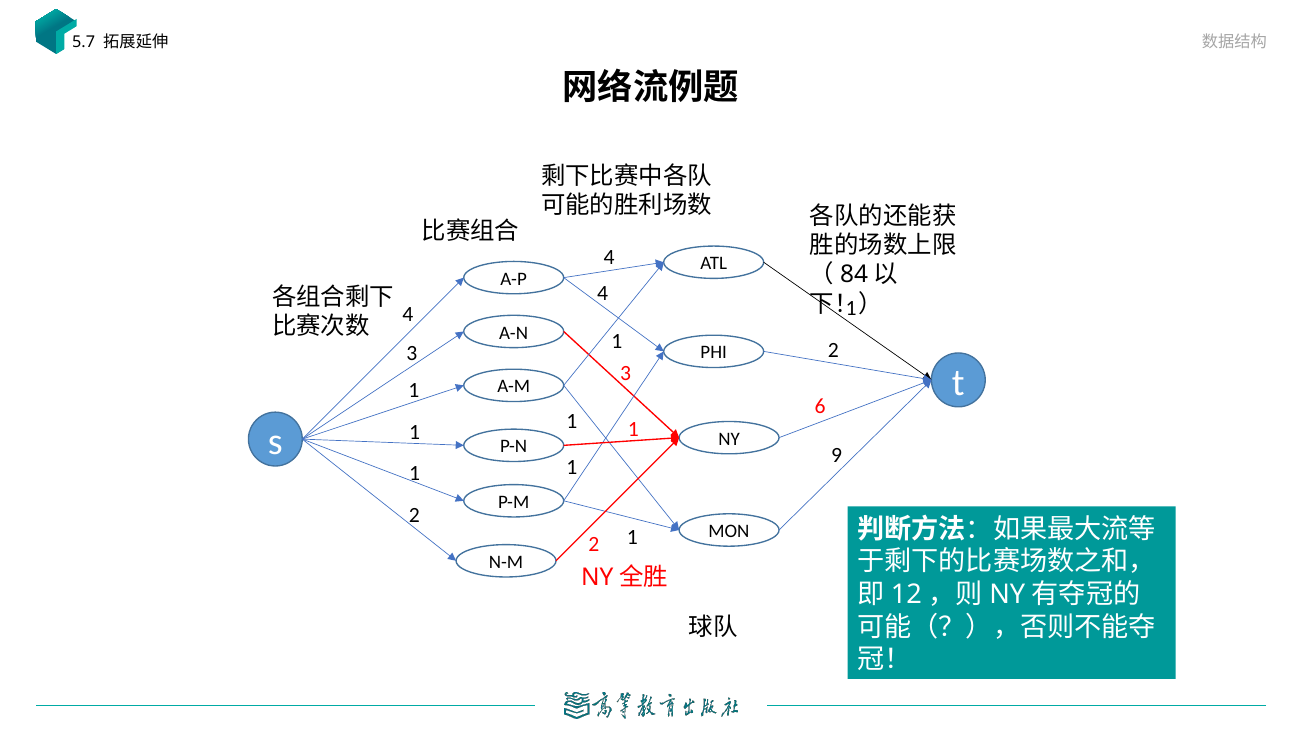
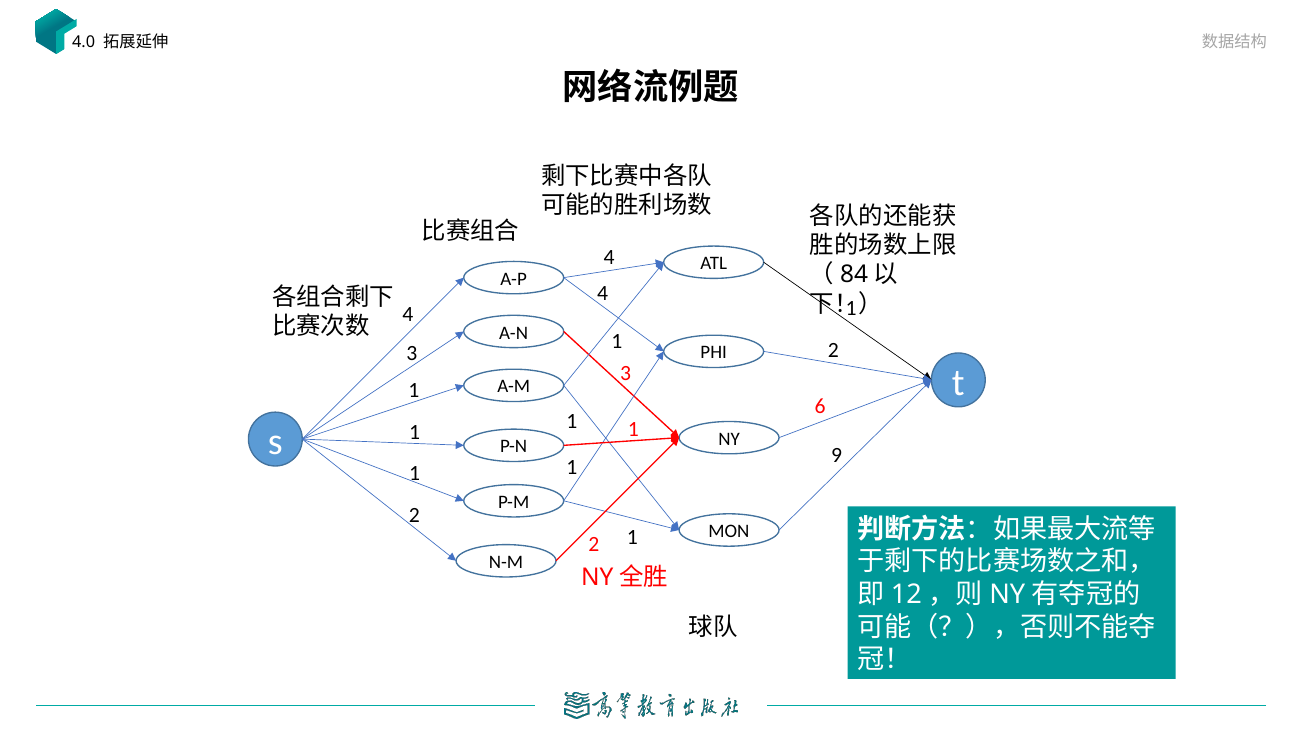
5.7: 5.7 -> 4.0
